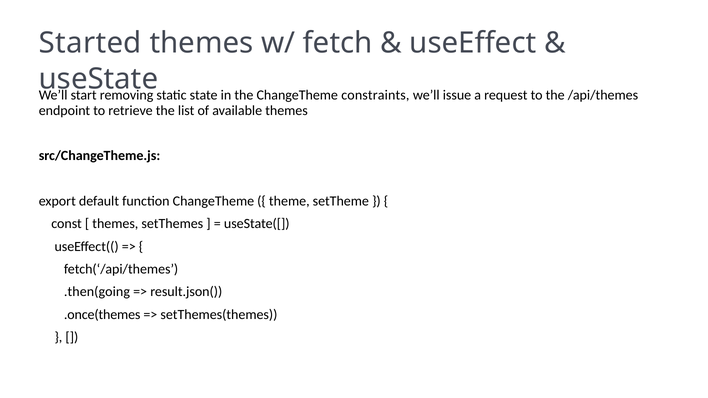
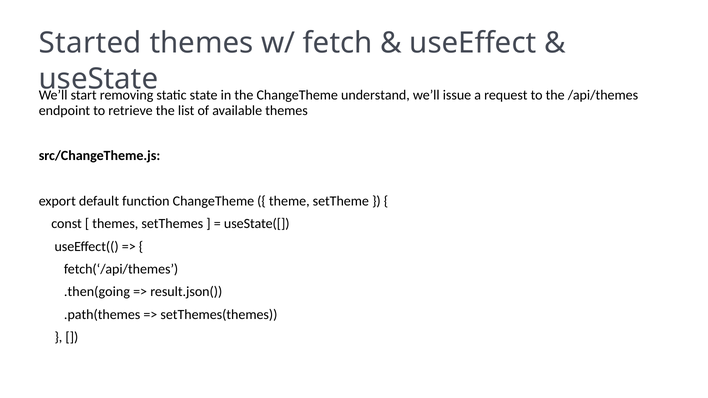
constraints: constraints -> understand
.once(themes: .once(themes -> .path(themes
